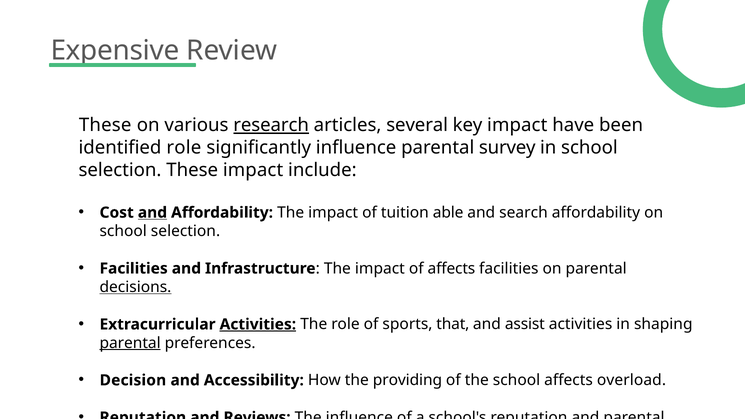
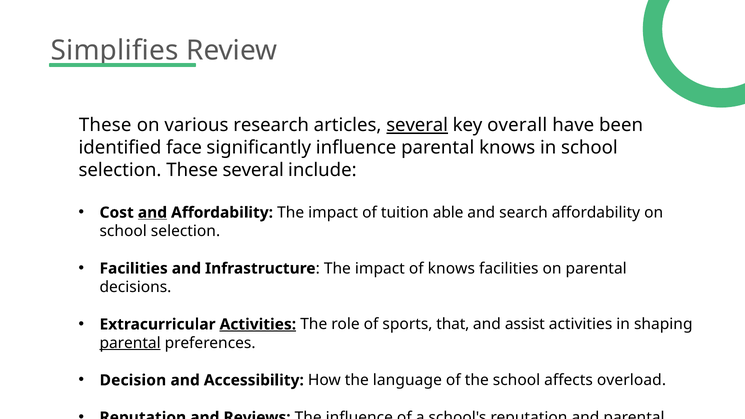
Expensive: Expensive -> Simplifies
research underline: present -> none
several at (417, 125) underline: none -> present
key impact: impact -> overall
identified role: role -> face
parental survey: survey -> knows
These impact: impact -> several
of affects: affects -> knows
decisions underline: present -> none
providing: providing -> language
